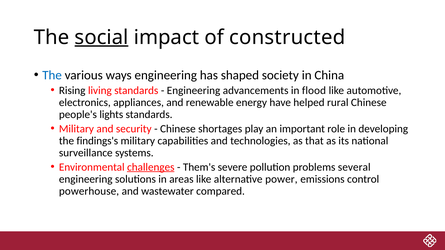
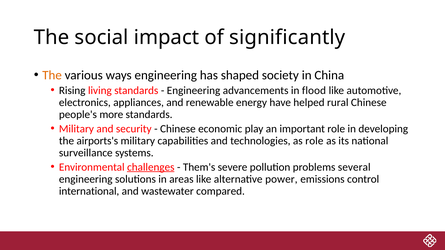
social underline: present -> none
constructed: constructed -> significantly
The at (52, 75) colour: blue -> orange
lights: lights -> more
shortages: shortages -> economic
findings's: findings's -> airports's
as that: that -> role
powerhouse: powerhouse -> international
